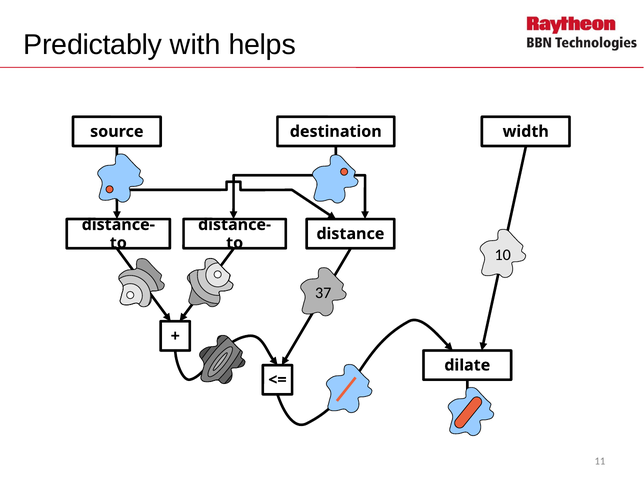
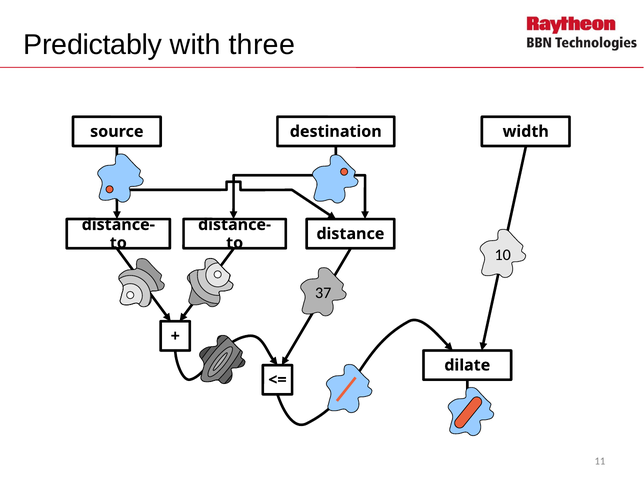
helps: helps -> three
